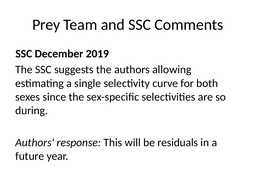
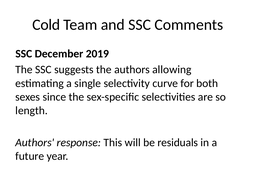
Prey: Prey -> Cold
during: during -> length
